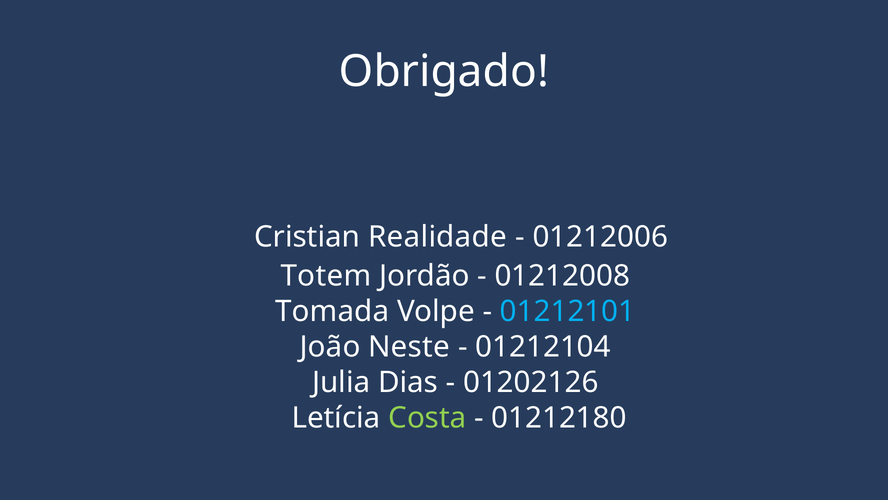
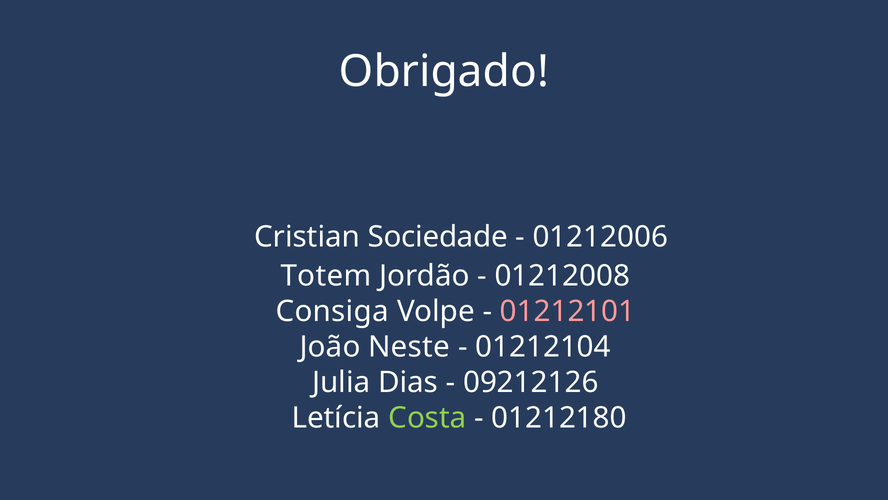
Realidade: Realidade -> Sociedade
Tomada: Tomada -> Consiga
01212101 colour: light blue -> pink
01202126: 01202126 -> 09212126
